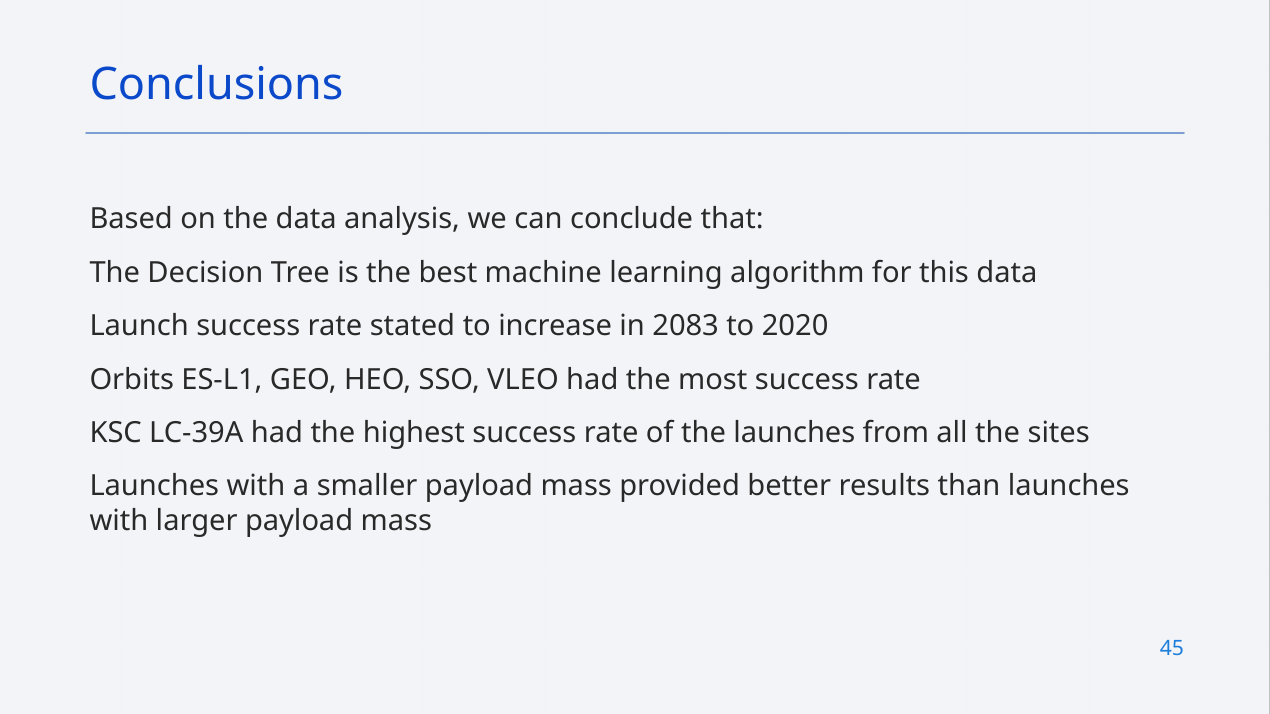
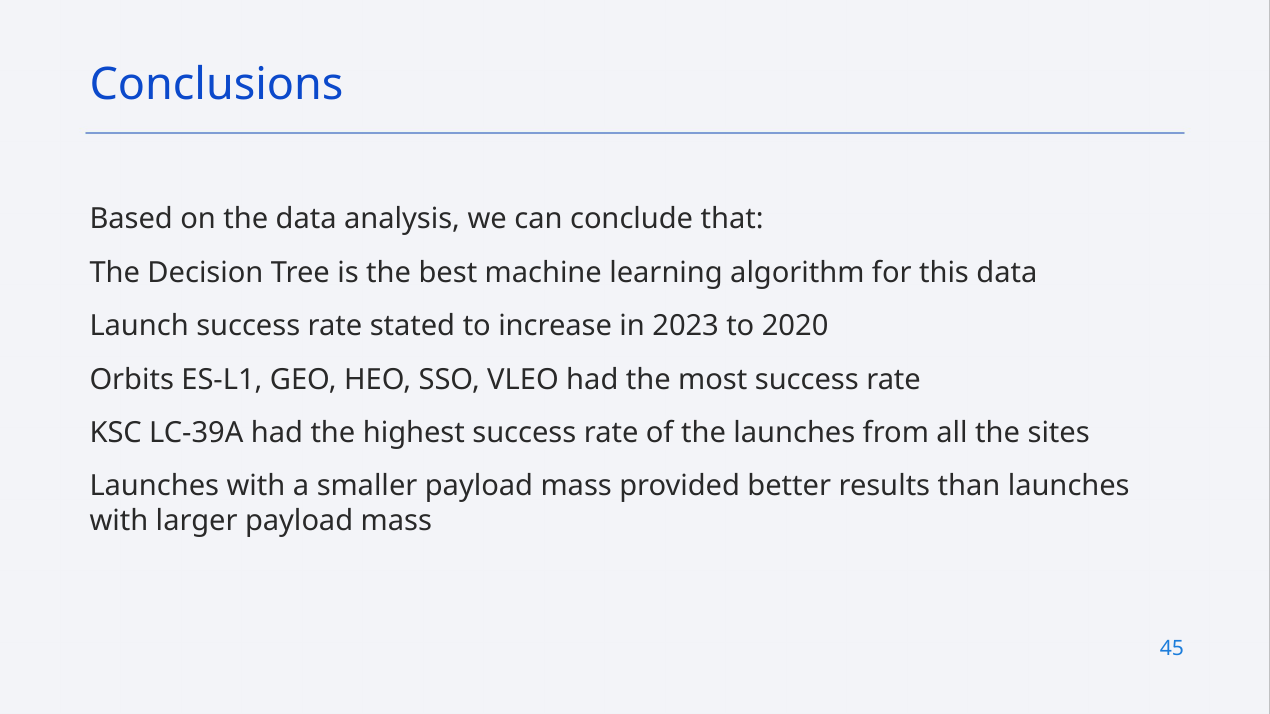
2083: 2083 -> 2023
